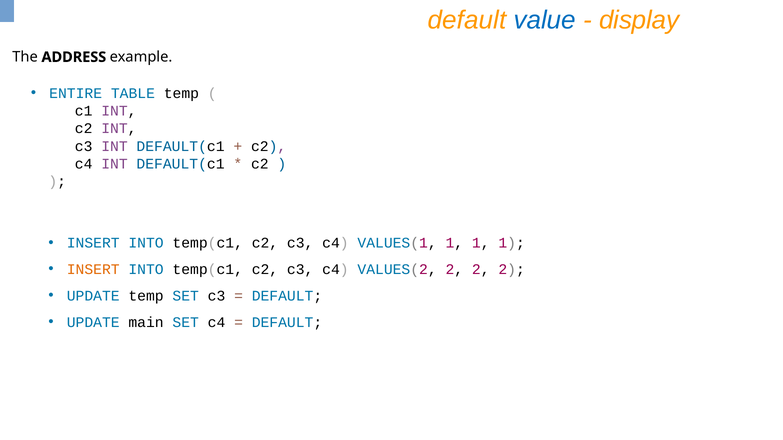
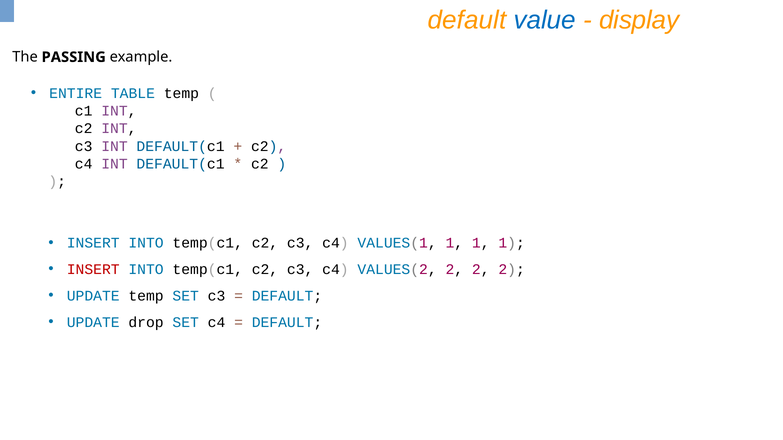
ADDRESS: ADDRESS -> PASSING
INSERT at (93, 270) colour: orange -> red
main: main -> drop
